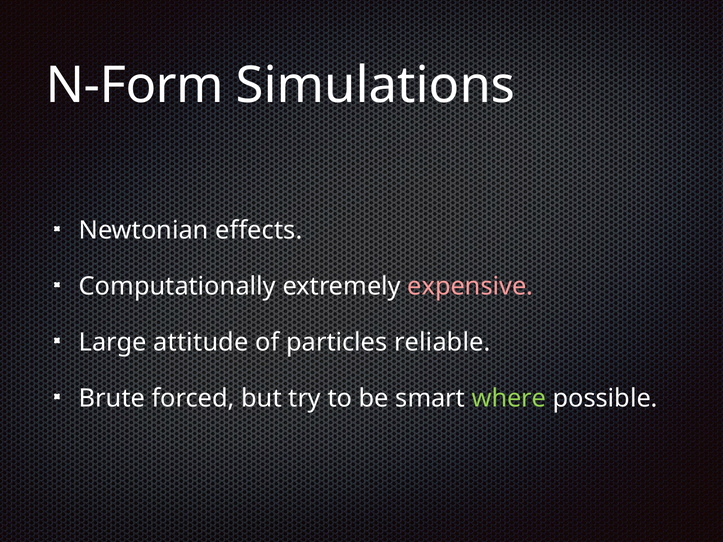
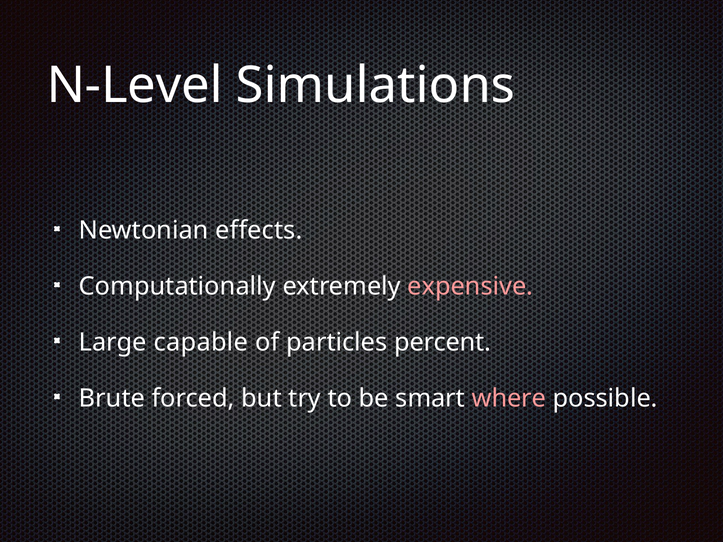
N-Form: N-Form -> N-Level
attitude: attitude -> capable
reliable: reliable -> percent
where colour: light green -> pink
